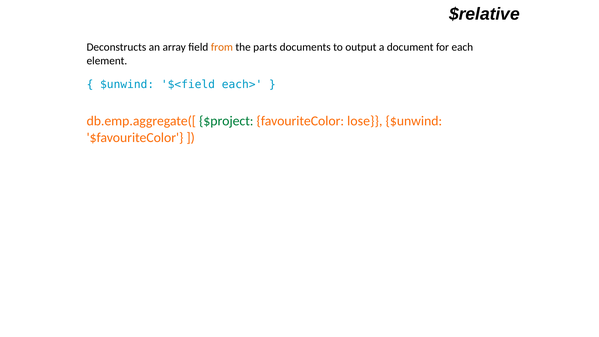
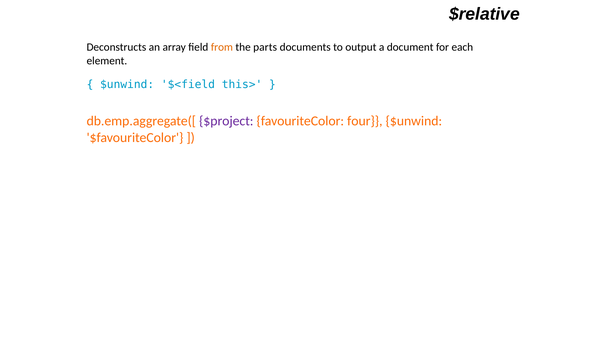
each>: each> -> this>
$project colour: green -> purple
lose: lose -> four
